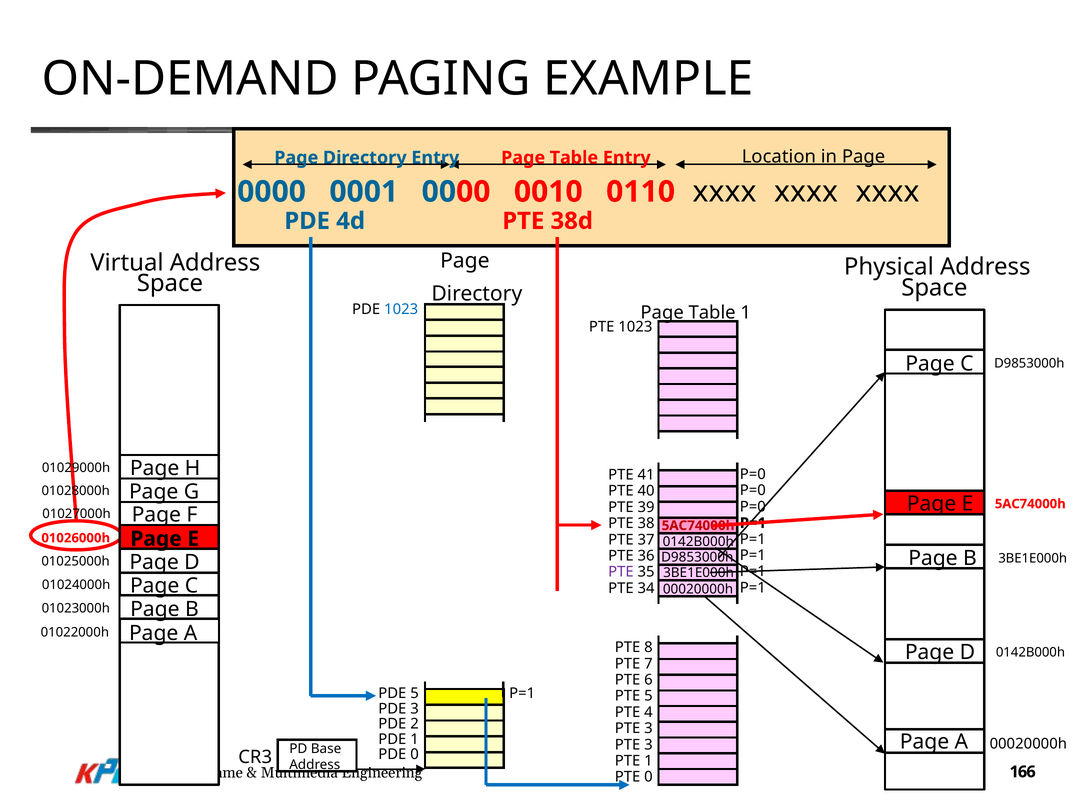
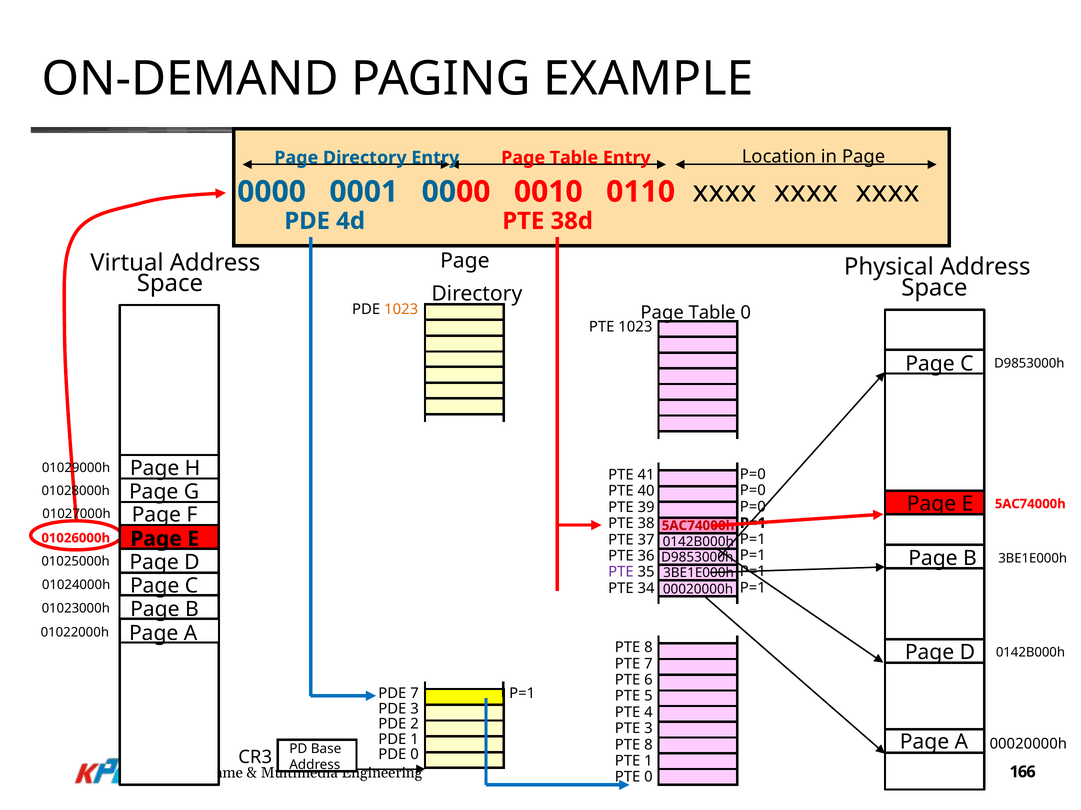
1023 at (401, 310) colour: blue -> orange
Table 1: 1 -> 0
PDE 5: 5 -> 7
3 at (648, 745): 3 -> 8
